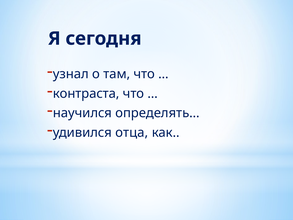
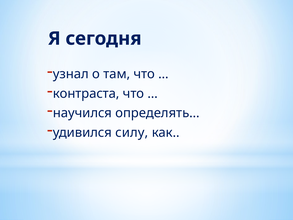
отца: отца -> силу
